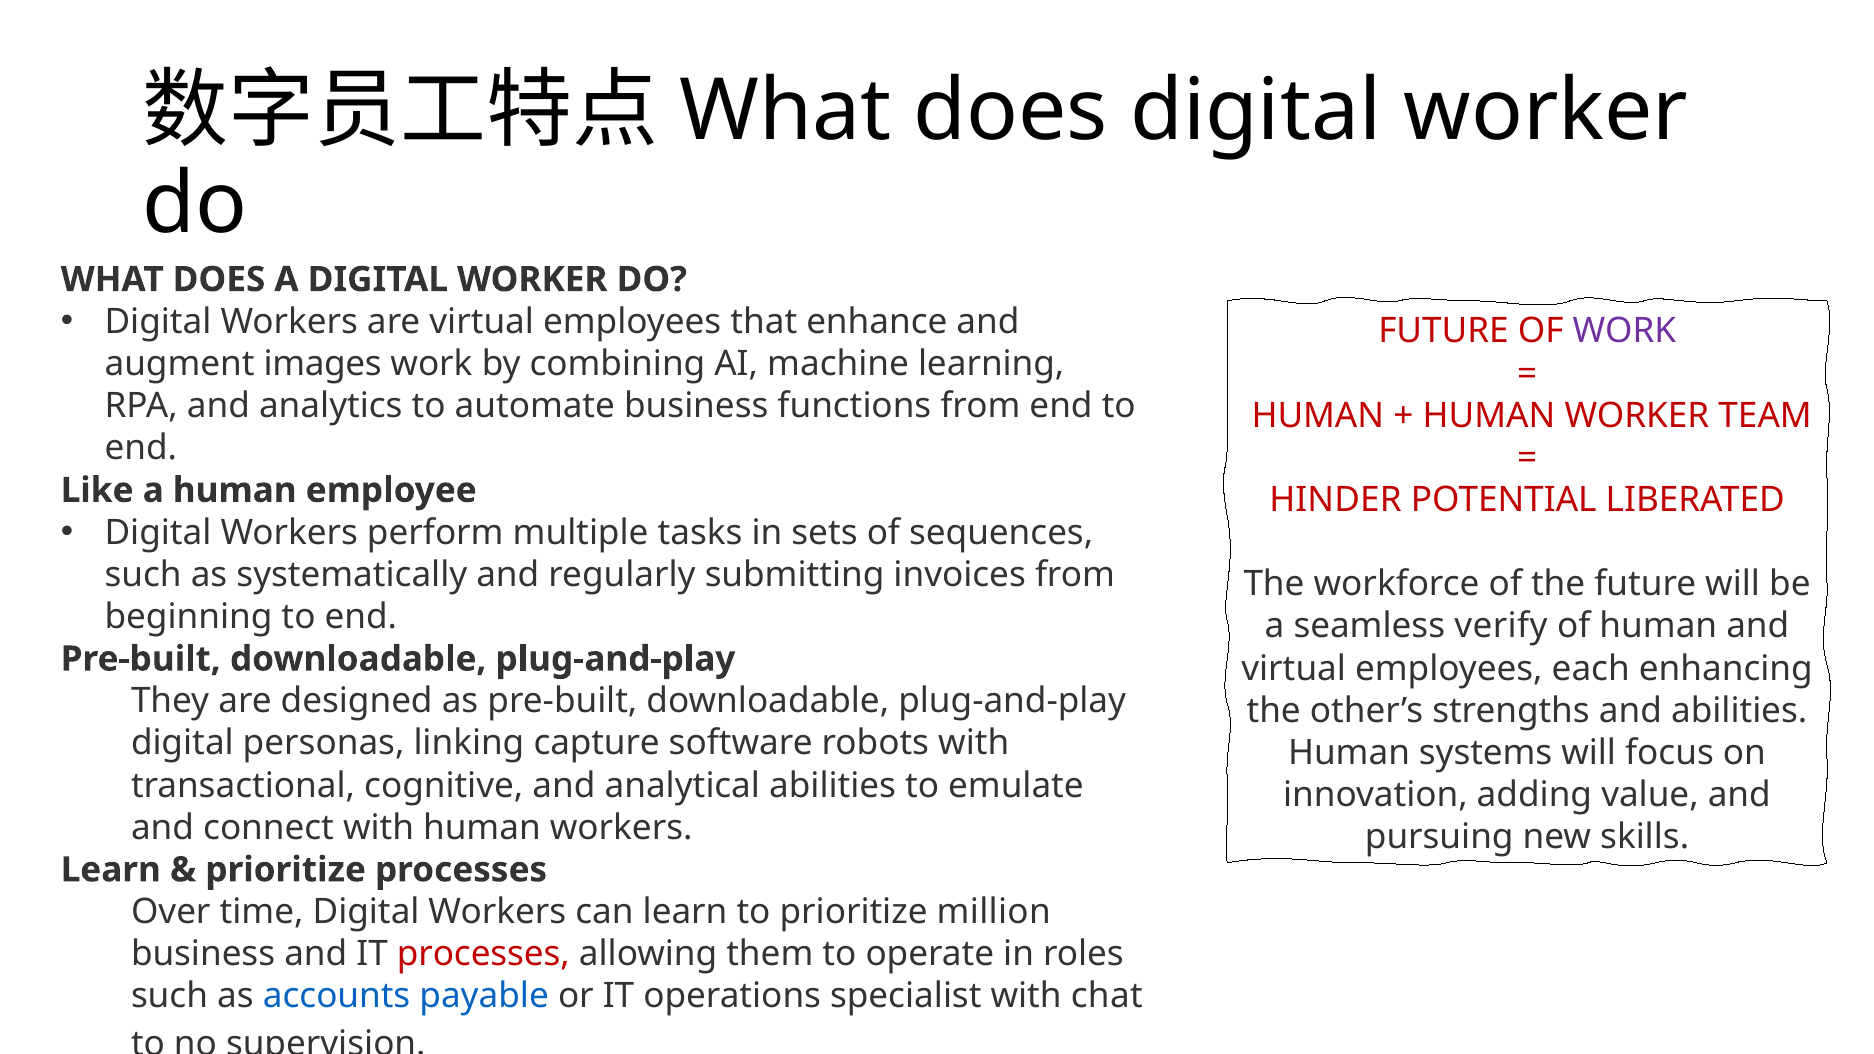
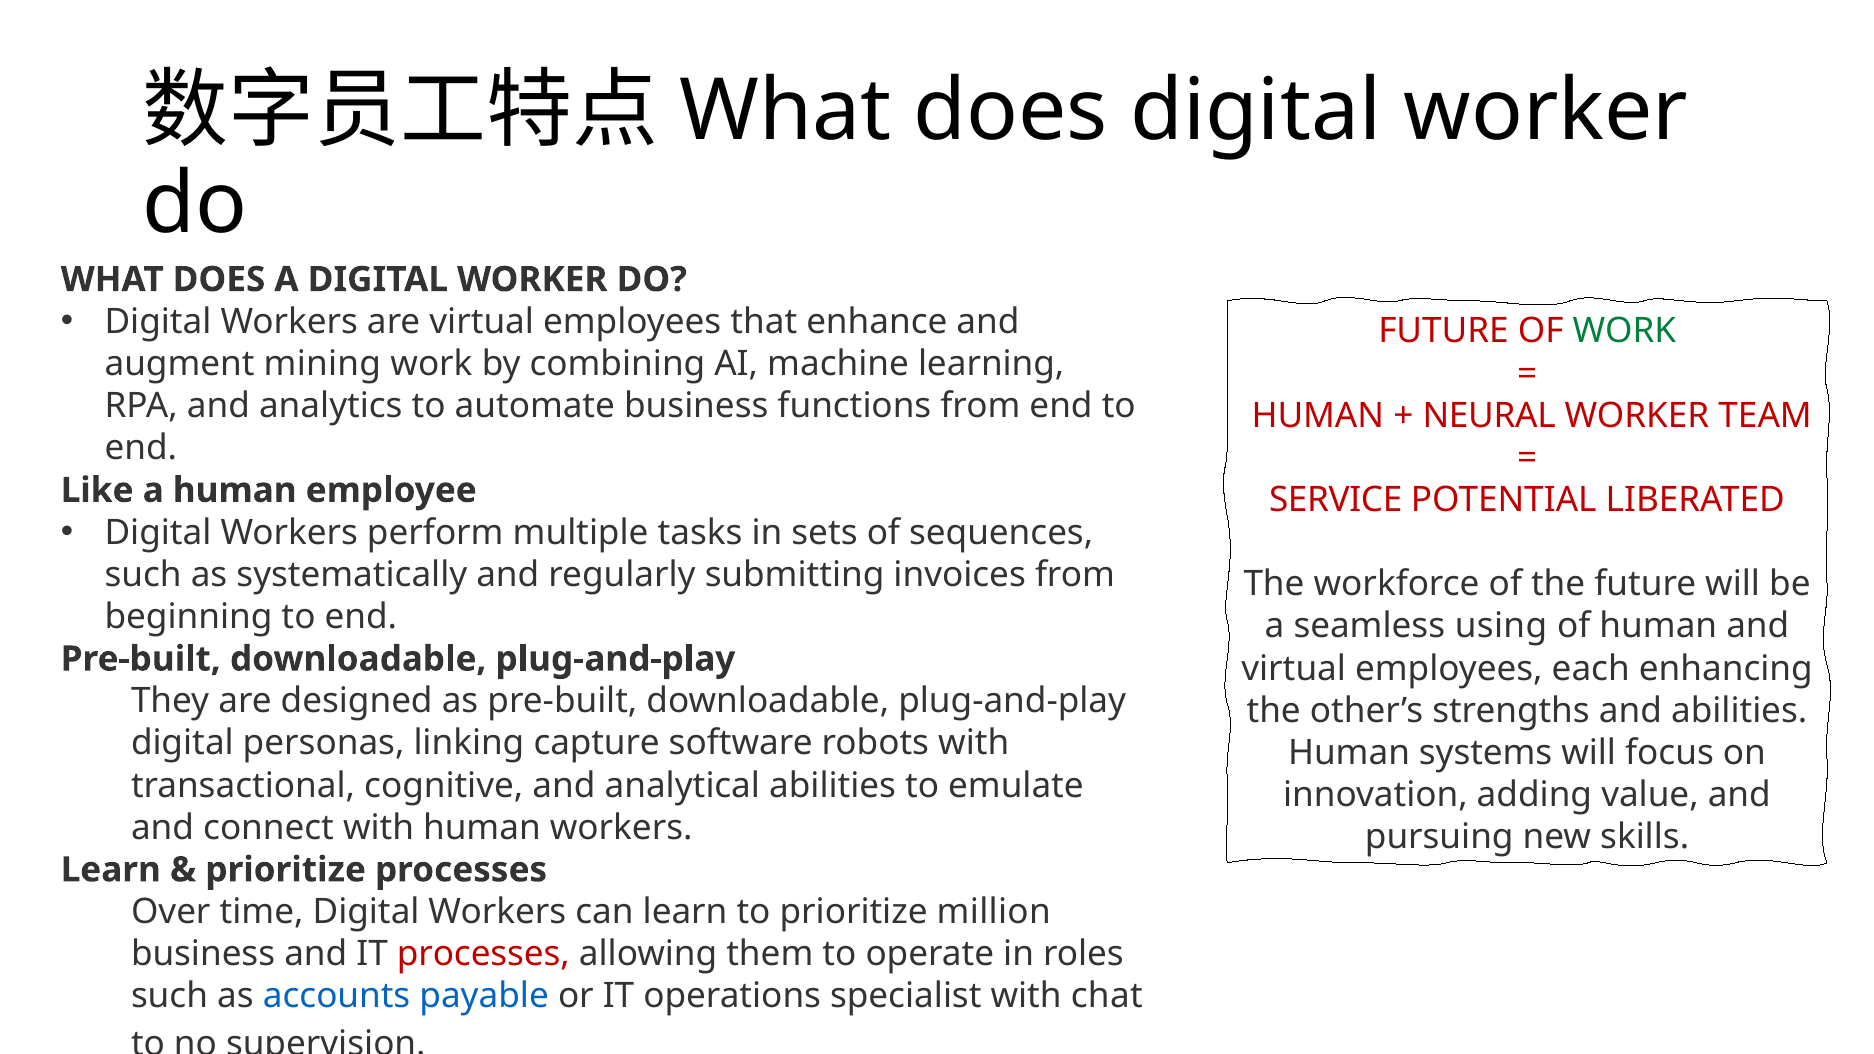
WORK at (1624, 331) colour: purple -> green
images: images -> mining
HUMAN at (1489, 416): HUMAN -> NEURAL
HINDER: HINDER -> SERVICE
verify: verify -> using
